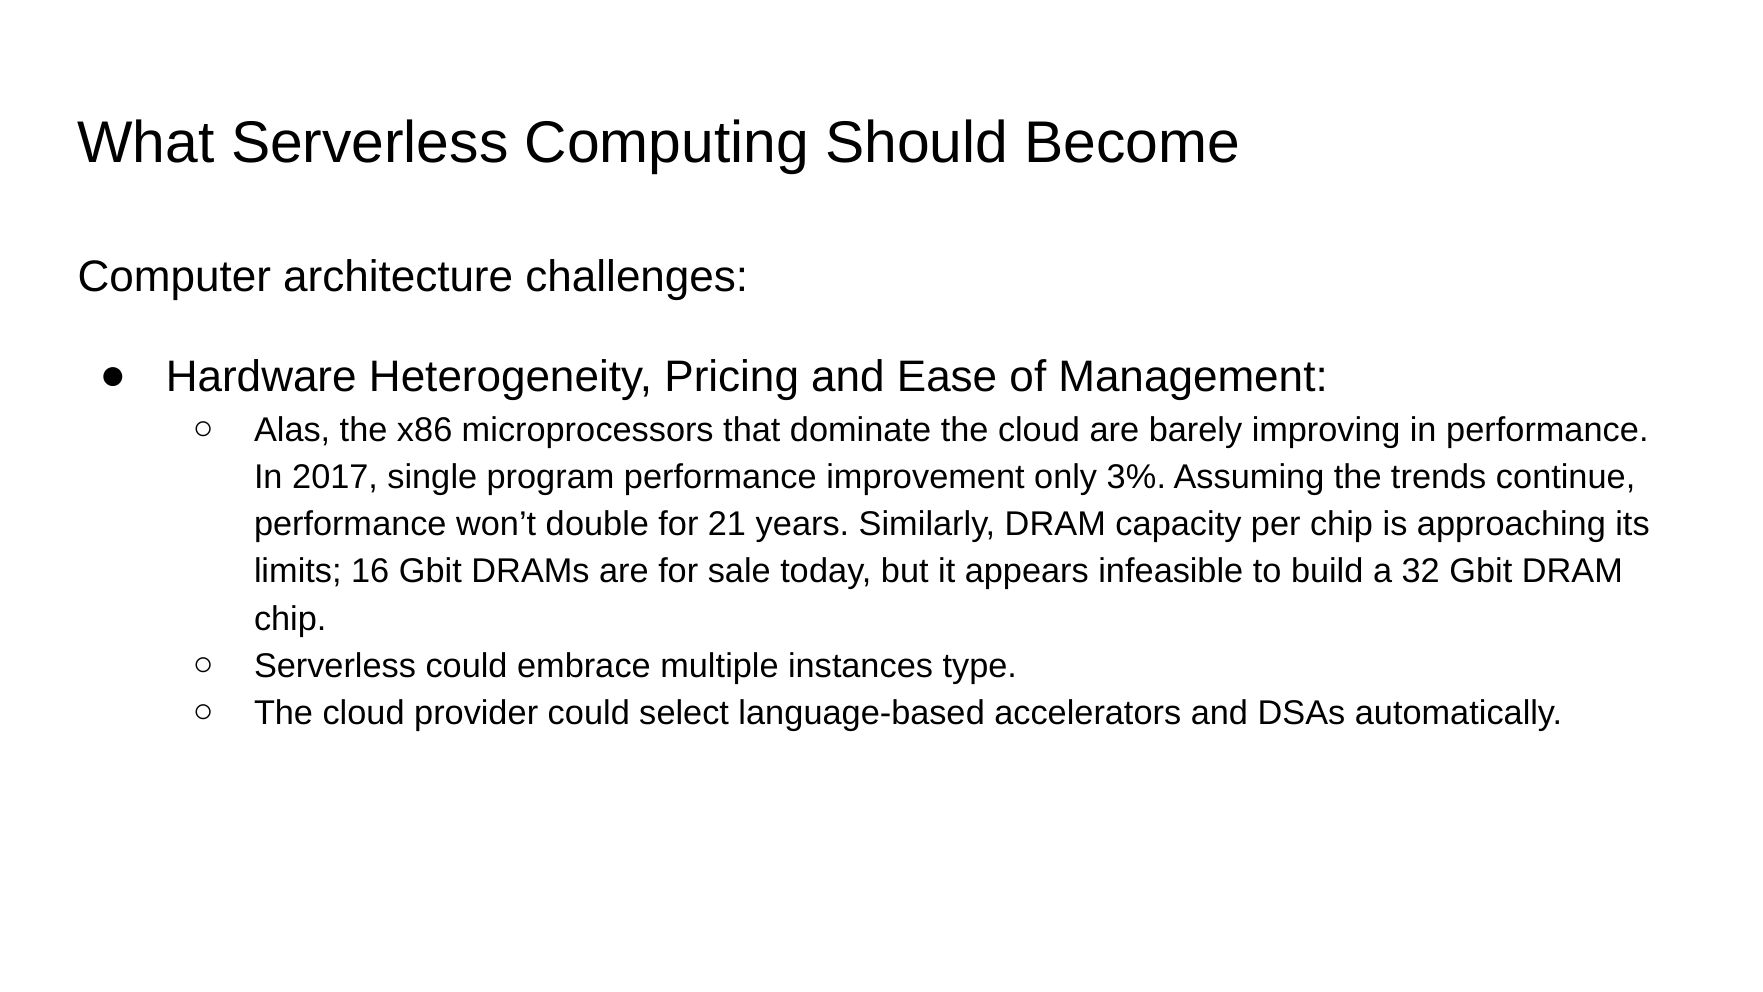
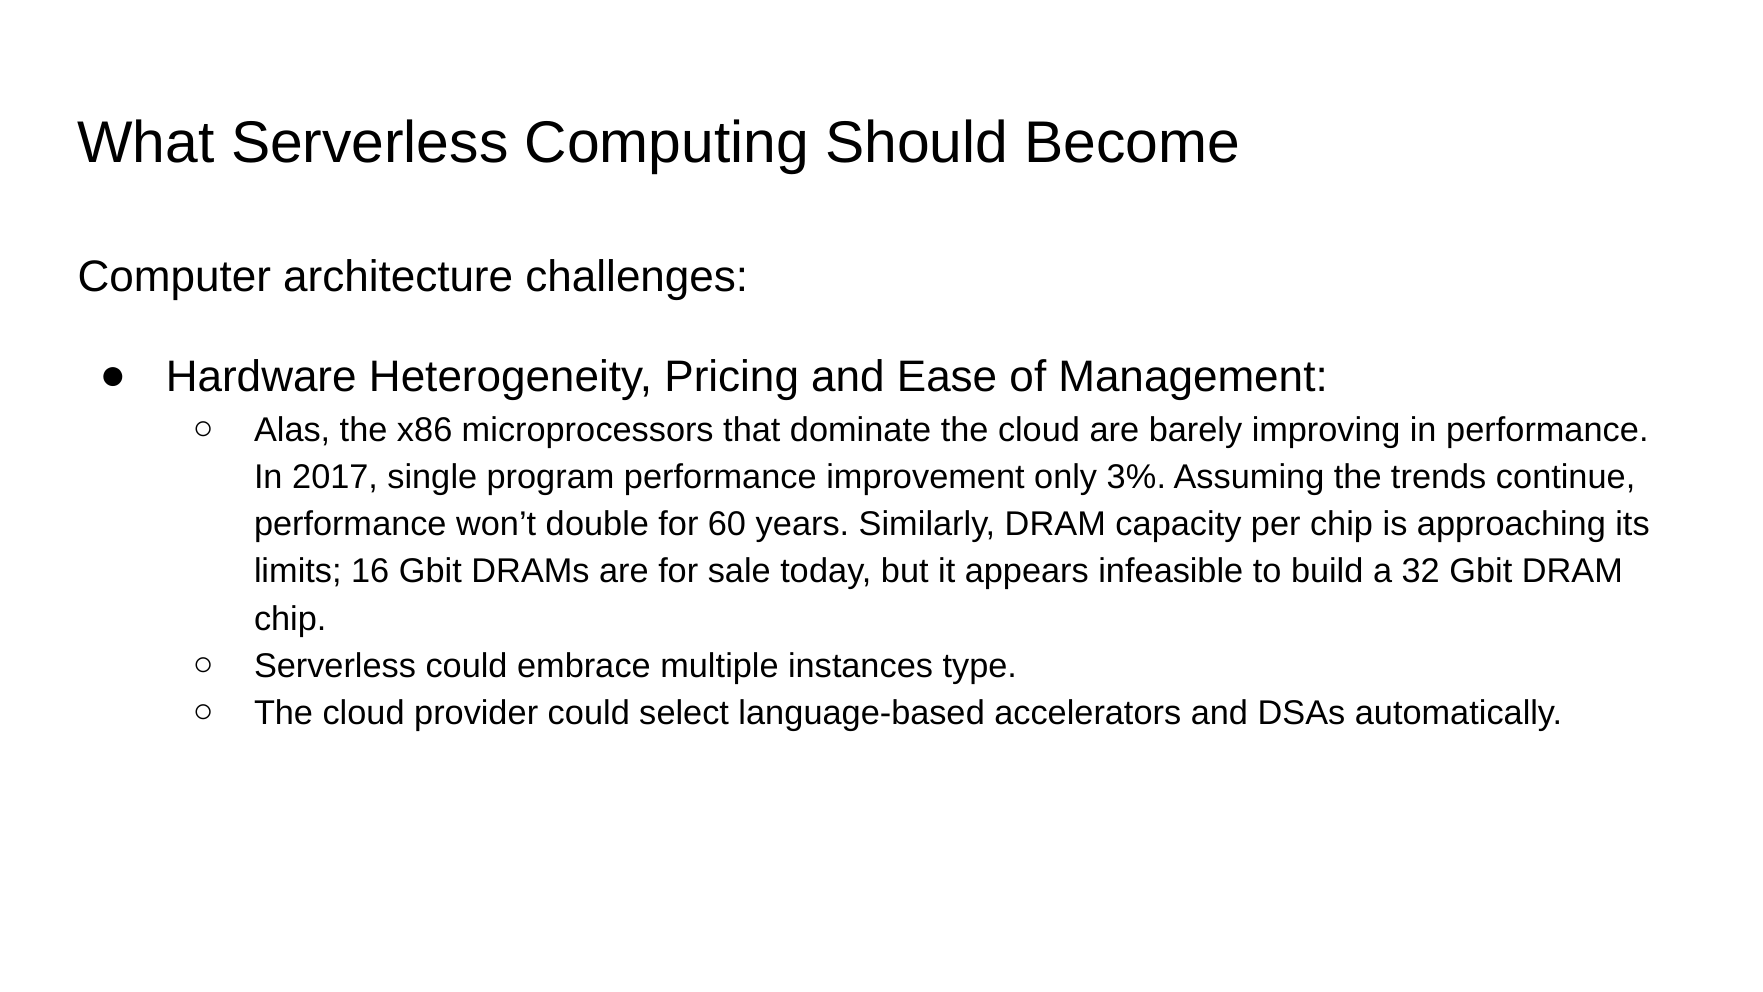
21: 21 -> 60
